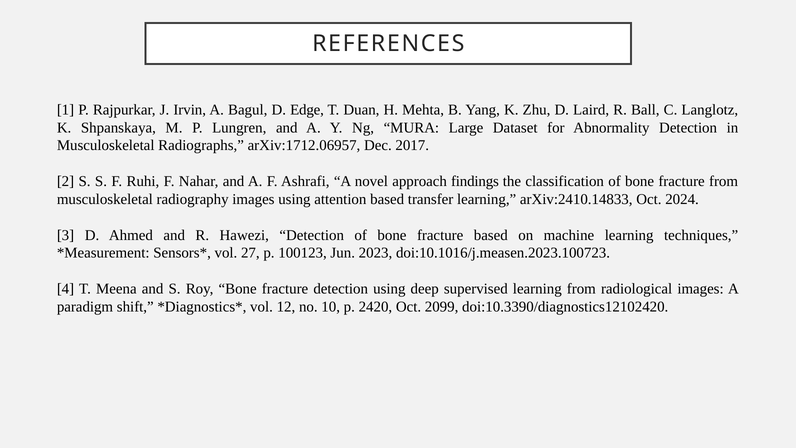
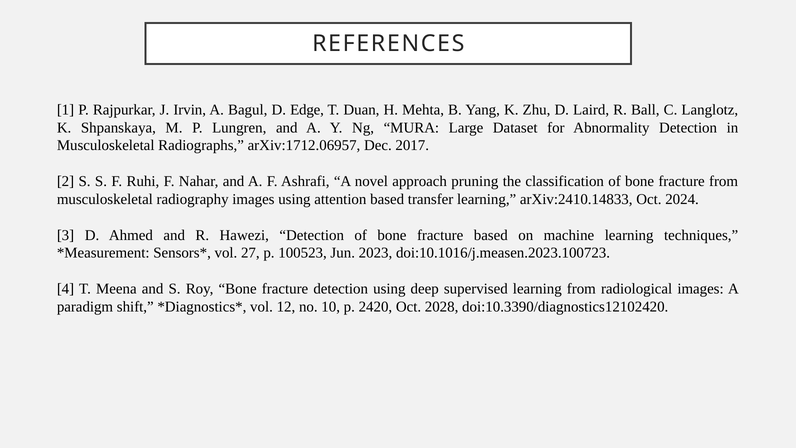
findings: findings -> pruning
100123: 100123 -> 100523
2099: 2099 -> 2028
